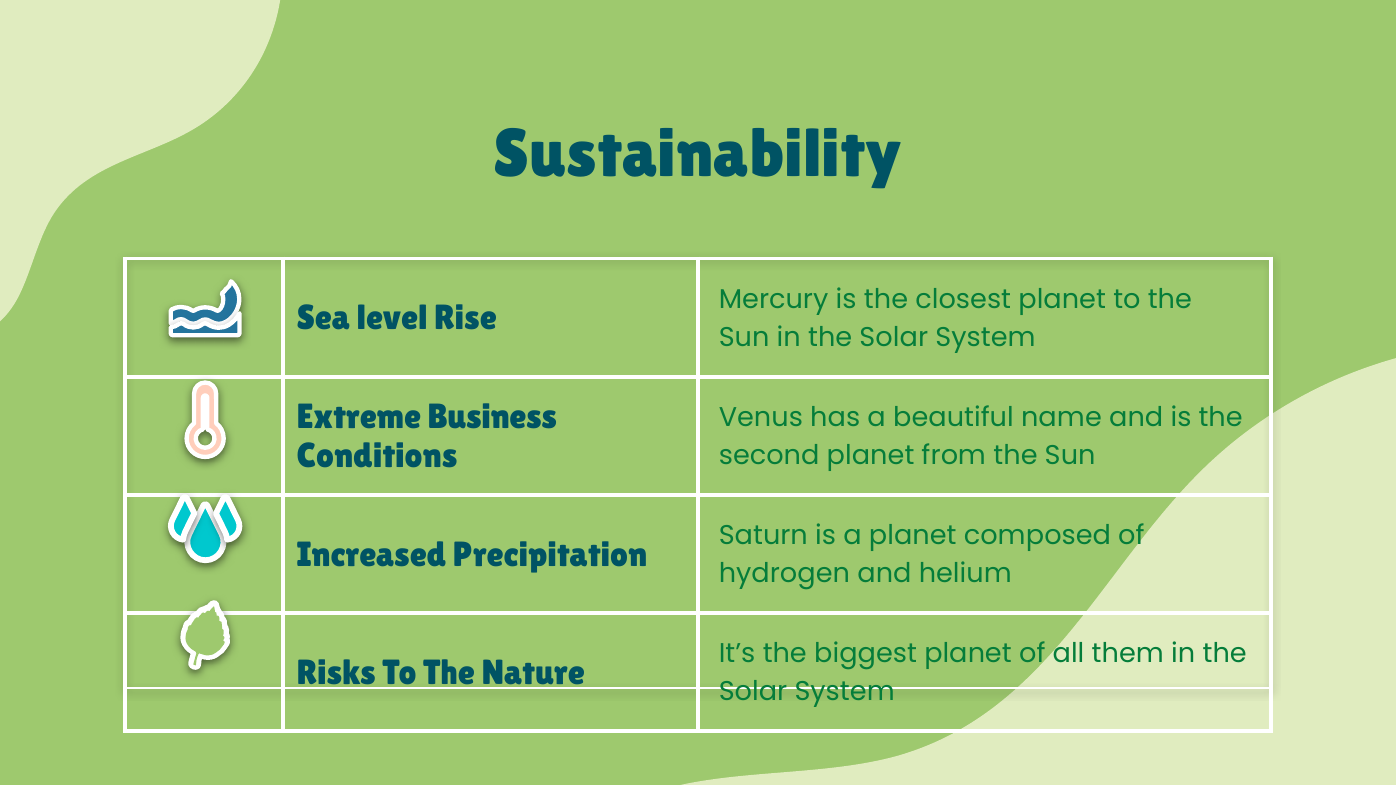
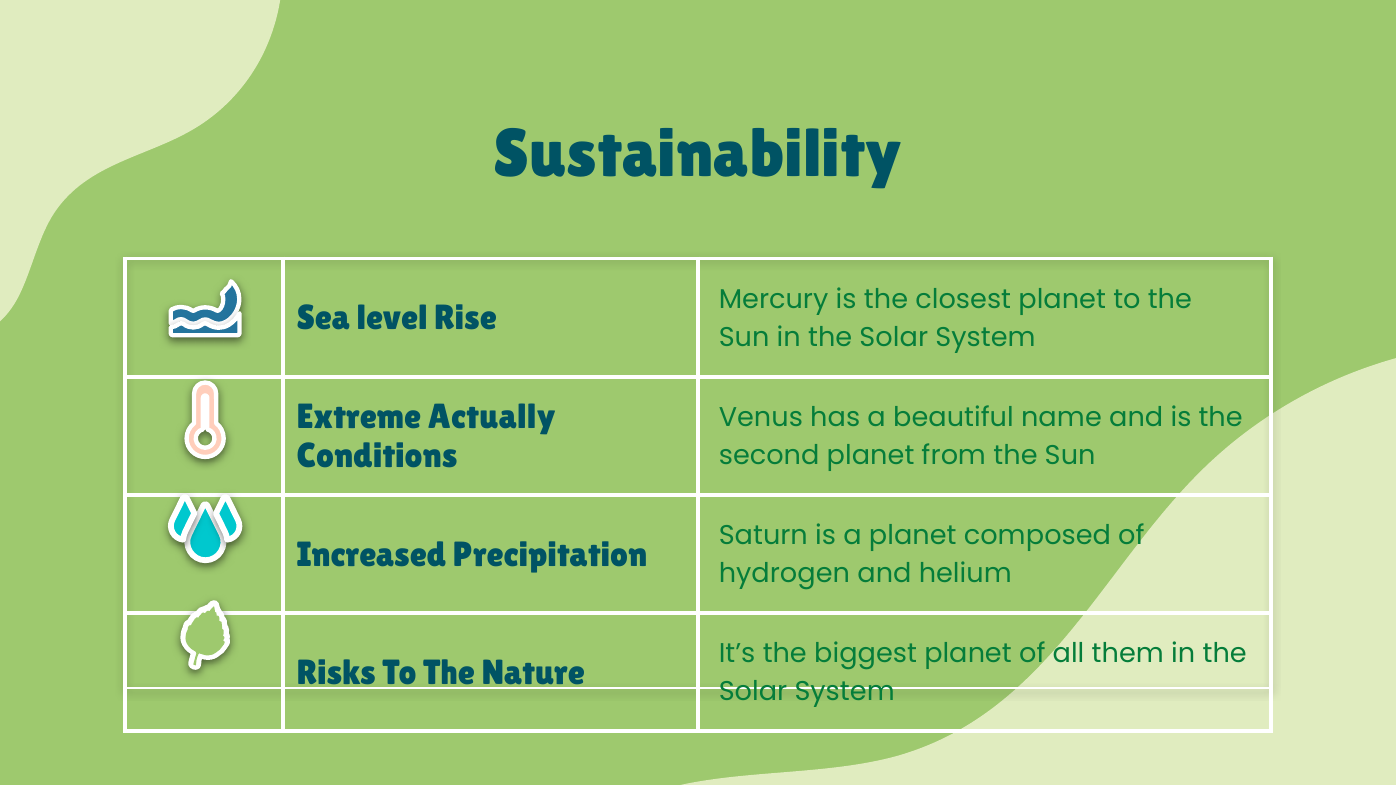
Business: Business -> Actually
